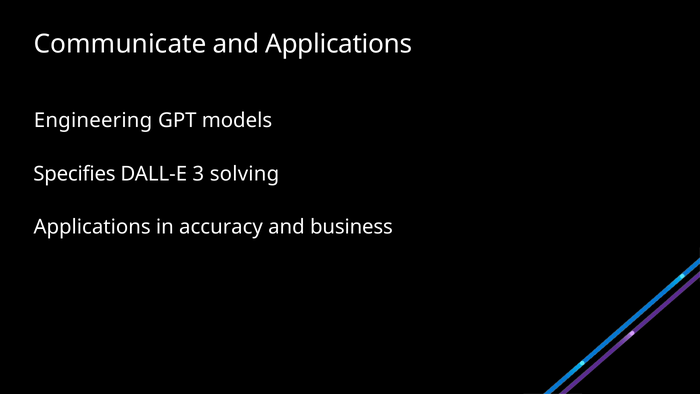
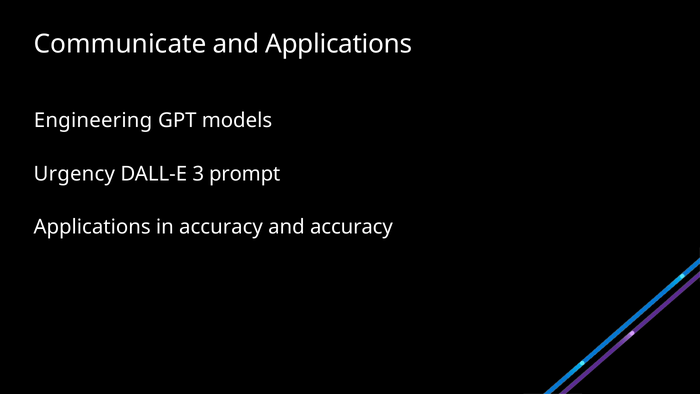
Specifies: Specifies -> Urgency
solving: solving -> prompt
and business: business -> accuracy
